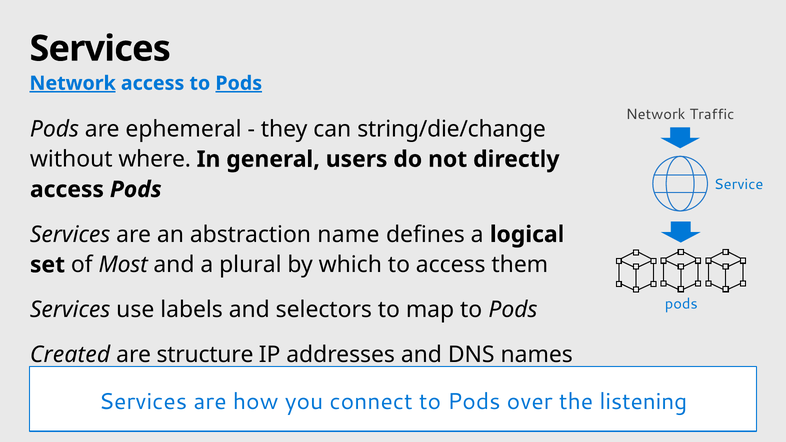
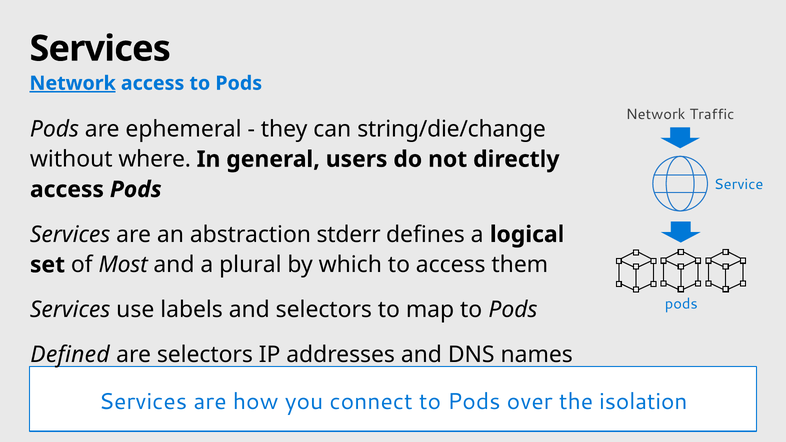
Pods at (239, 83) underline: present -> none
name: name -> stderr
Created: Created -> Defined
are structure: structure -> selectors
listening: listening -> isolation
